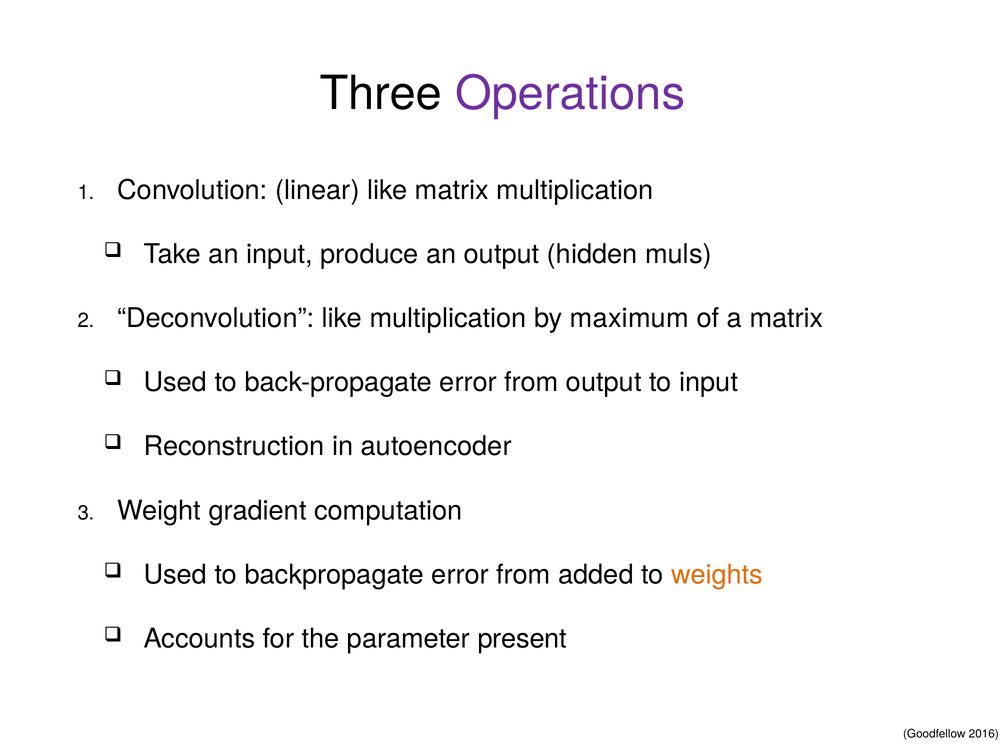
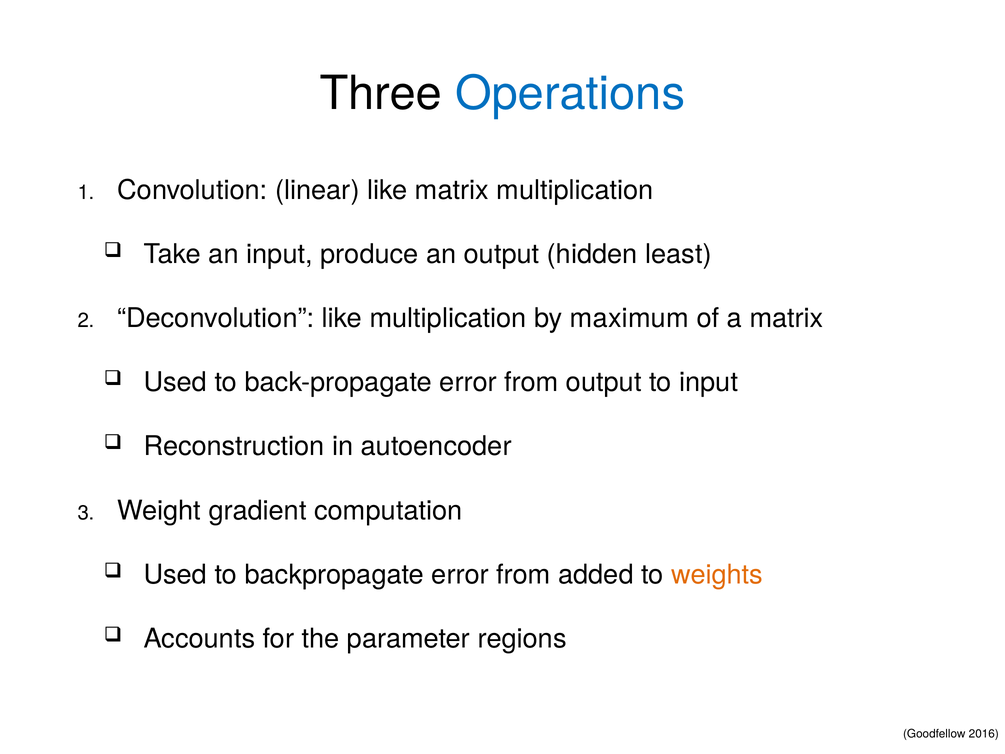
Operations colour: purple -> blue
muls: muls -> least
present: present -> regions
